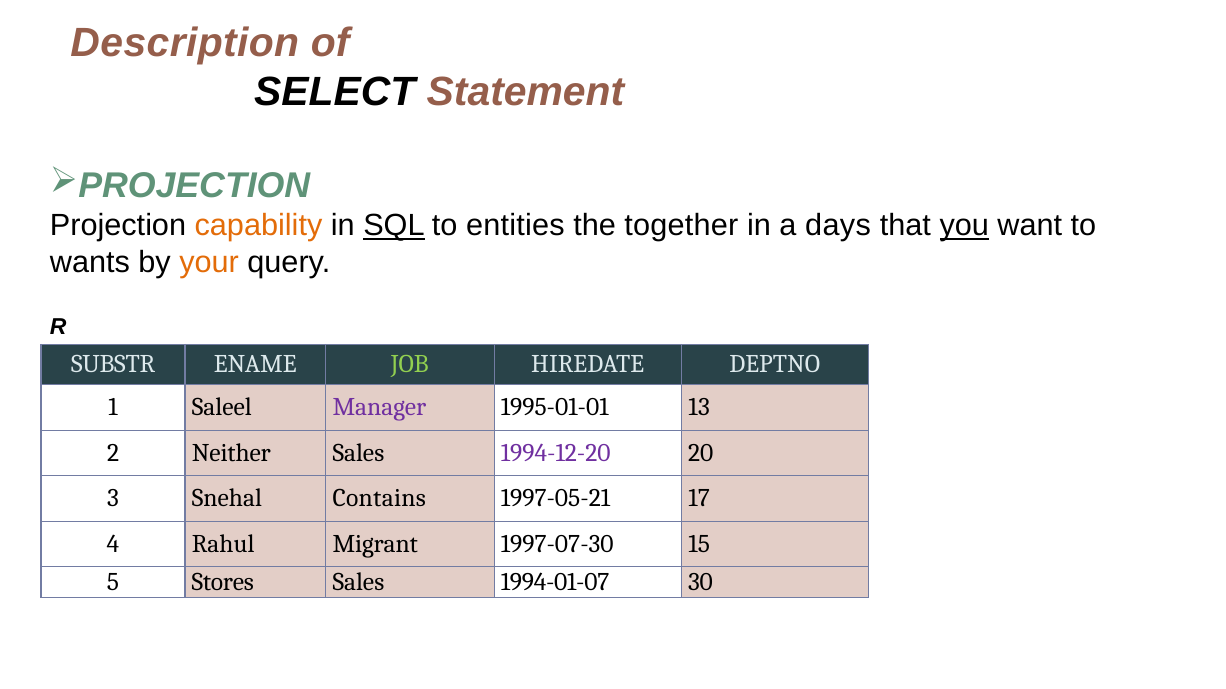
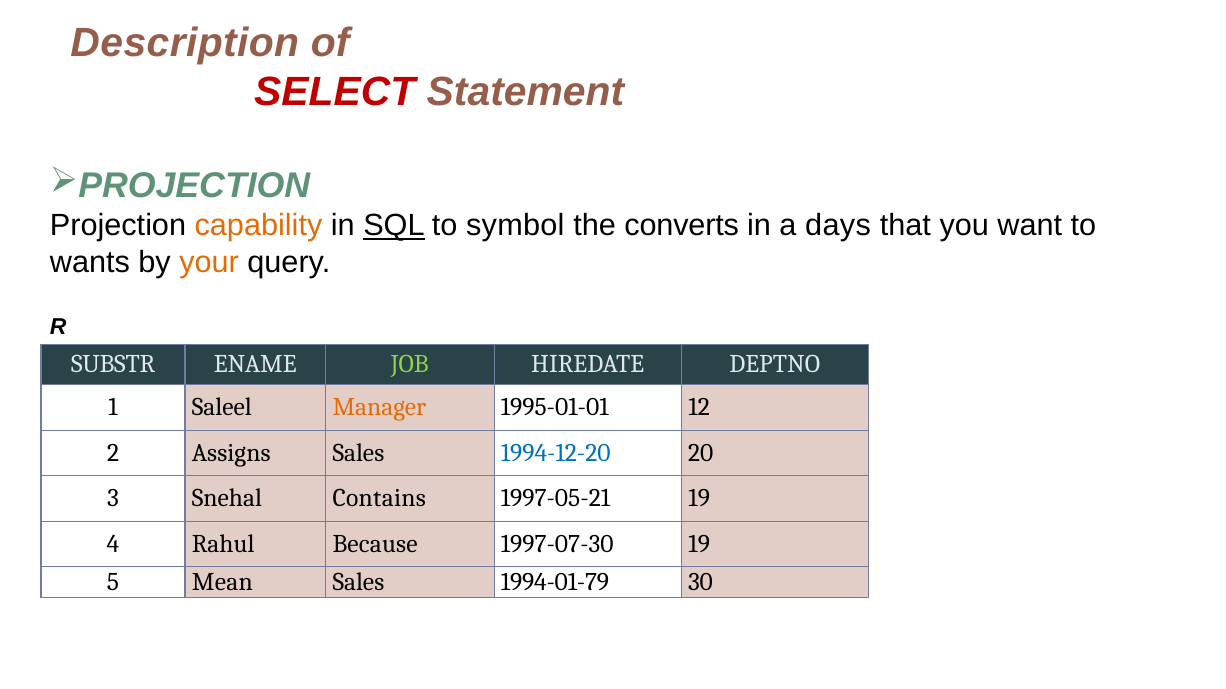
SELECT colour: black -> red
entities: entities -> symbol
together: together -> converts
you underline: present -> none
Manager colour: purple -> orange
13: 13 -> 12
Neither: Neither -> Assigns
1994-12-20 colour: purple -> blue
1997-05-21 17: 17 -> 19
Migrant: Migrant -> Because
1997-07-30 15: 15 -> 19
Stores: Stores -> Mean
1994-01-07: 1994-01-07 -> 1994-01-79
